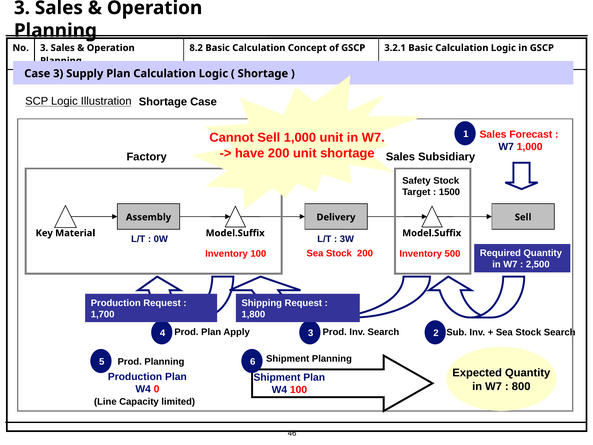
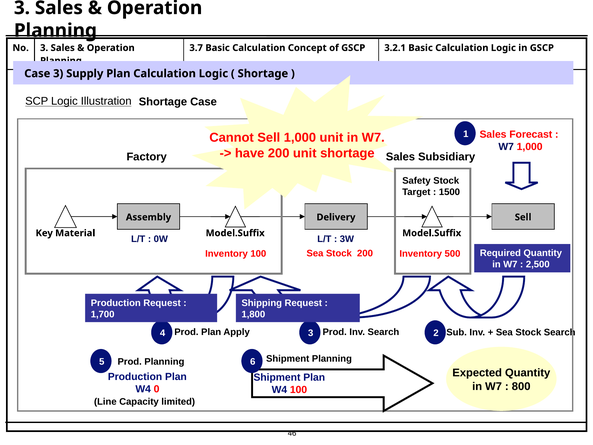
8.2: 8.2 -> 3.7
